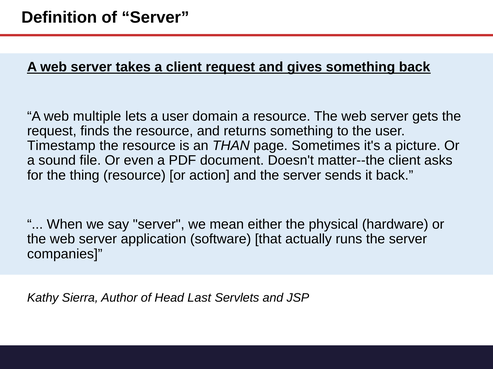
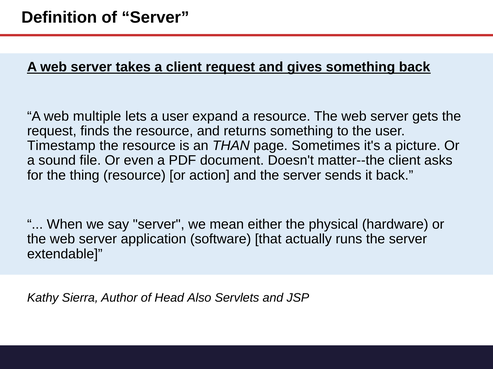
domain: domain -> expand
companies: companies -> extendable
Last: Last -> Also
